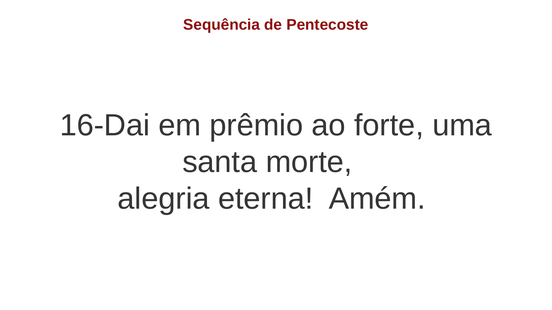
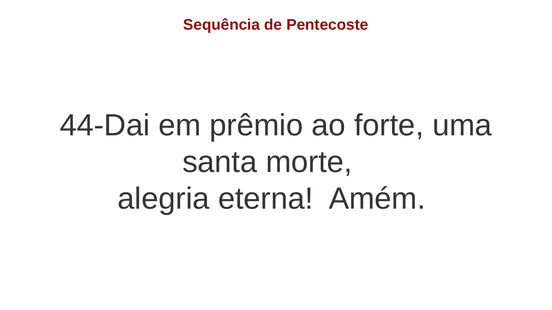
16-Dai: 16-Dai -> 44-Dai
